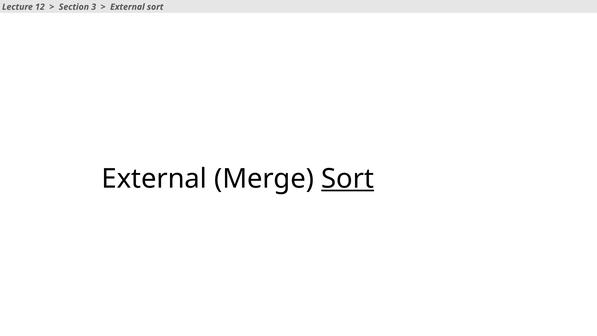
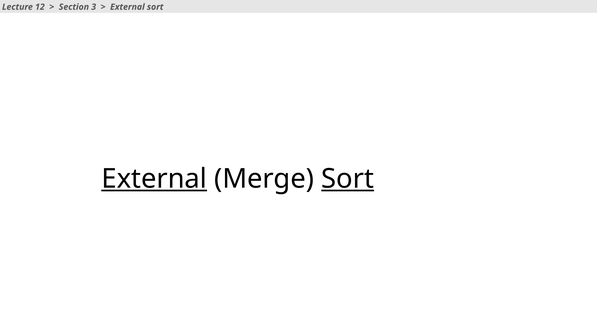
External at (154, 179) underline: none -> present
